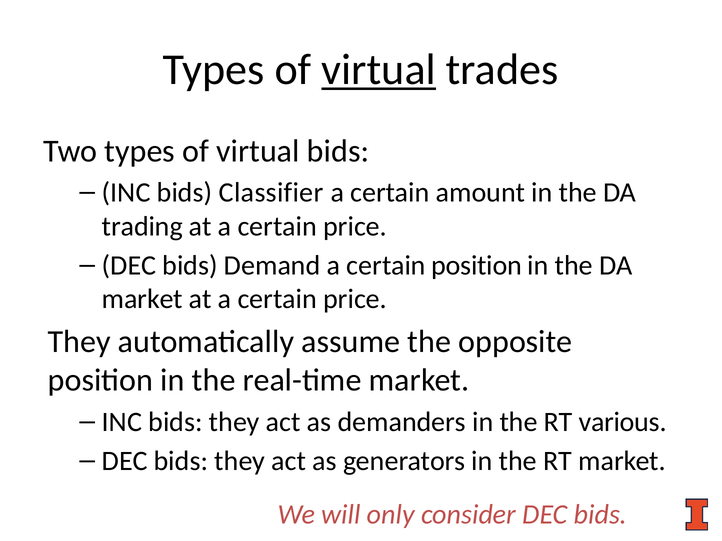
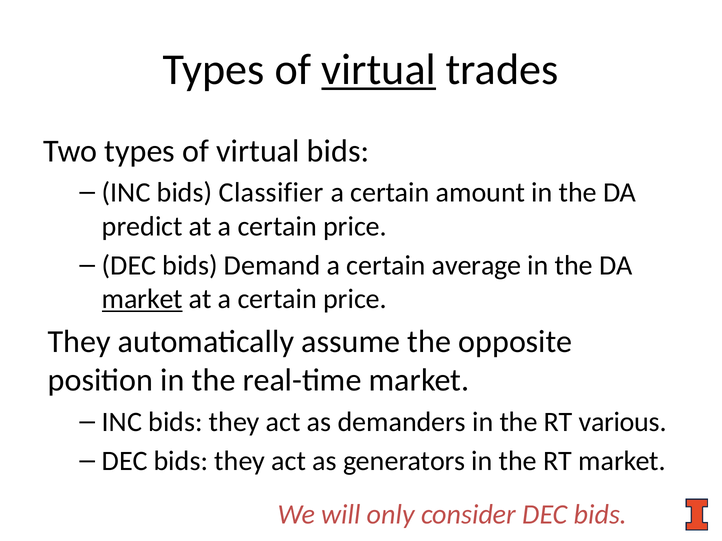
trading: trading -> predict
certain position: position -> average
market at (142, 299) underline: none -> present
